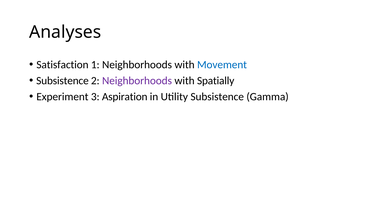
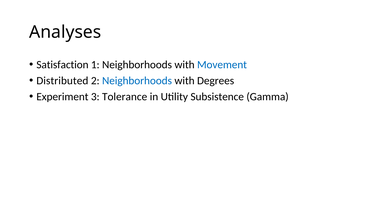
Subsistence at (62, 81): Subsistence -> Distributed
Neighborhoods at (137, 81) colour: purple -> blue
Spatially: Spatially -> Degrees
Aspiration: Aspiration -> Tolerance
